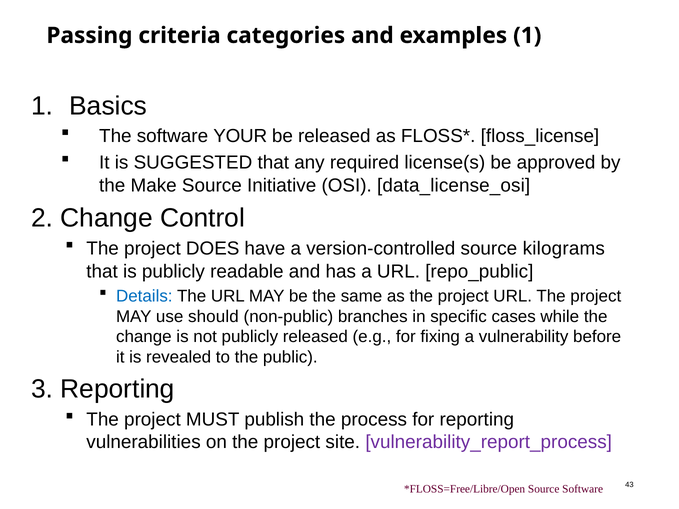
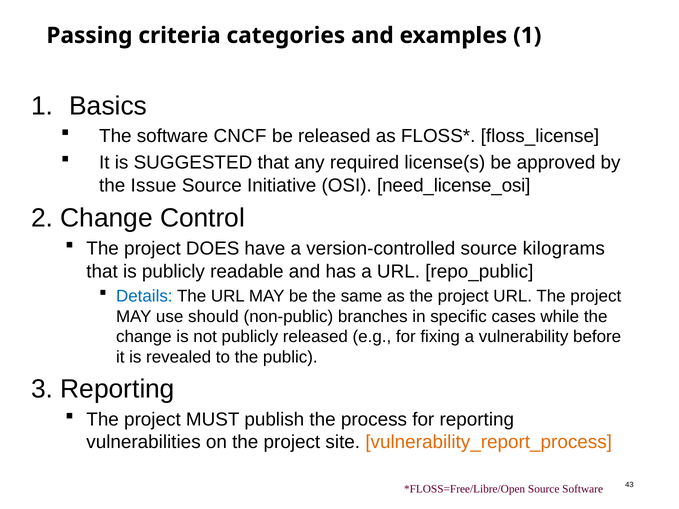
YOUR: YOUR -> CNCF
Make: Make -> Issue
data_license_osi: data_license_osi -> need_license_osi
vulnerability_report_process colour: purple -> orange
